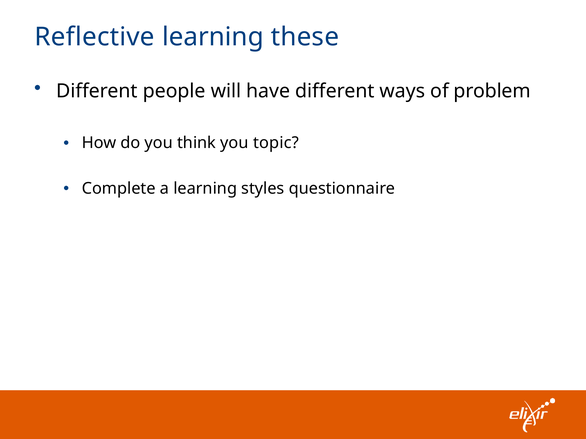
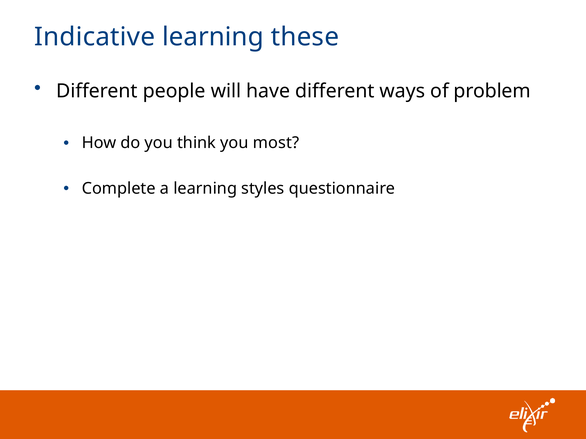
Reflective: Reflective -> Indicative
topic: topic -> most
